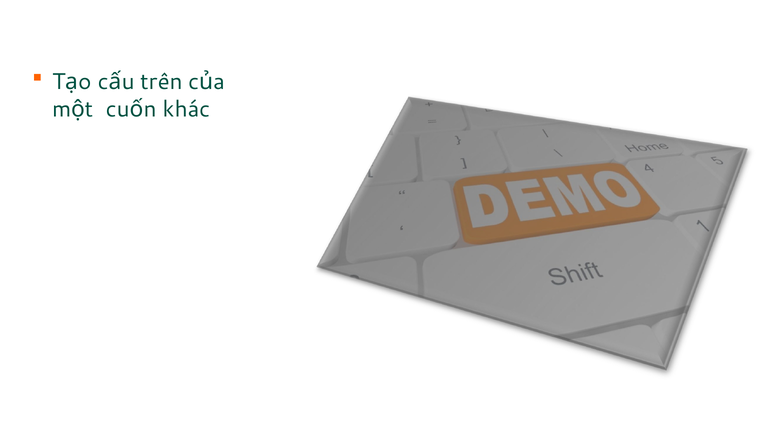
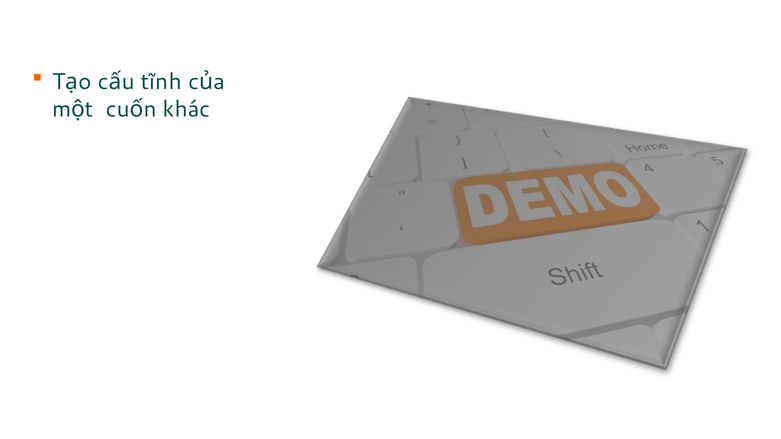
trên: trên -> tĩnh
